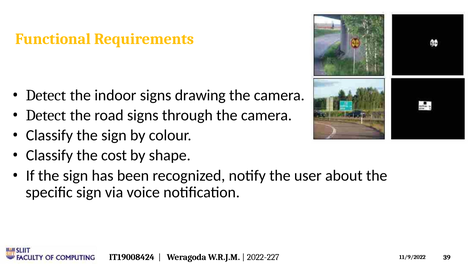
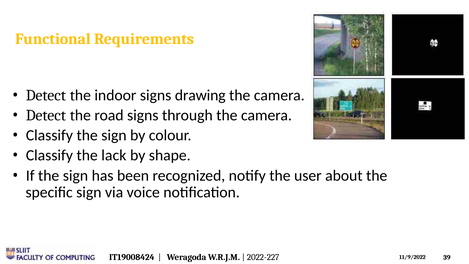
cost: cost -> lack
